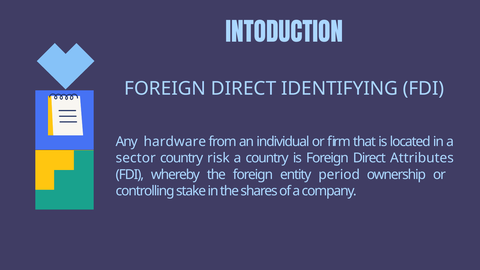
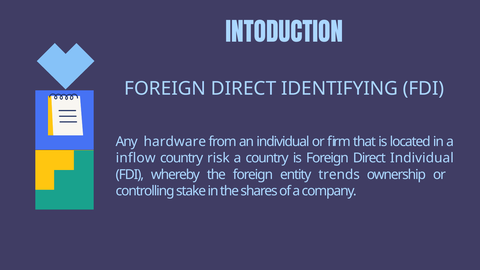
sector: sector -> inflow
Direct Attributes: Attributes -> Individual
period: period -> trends
